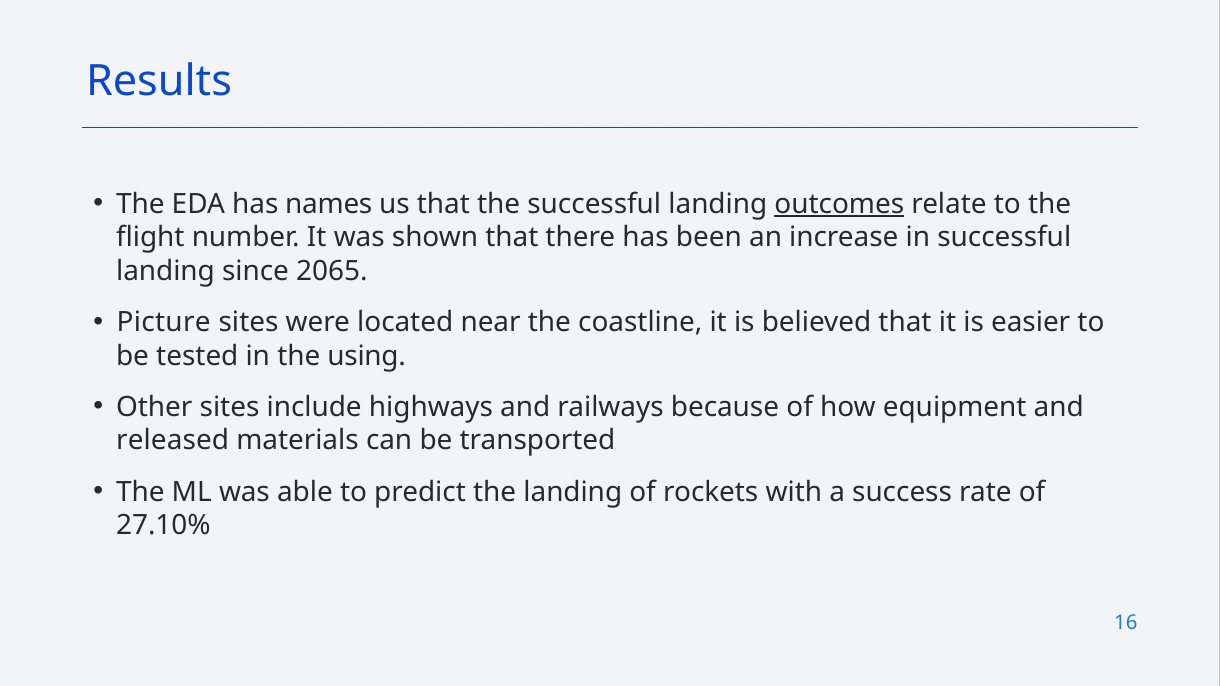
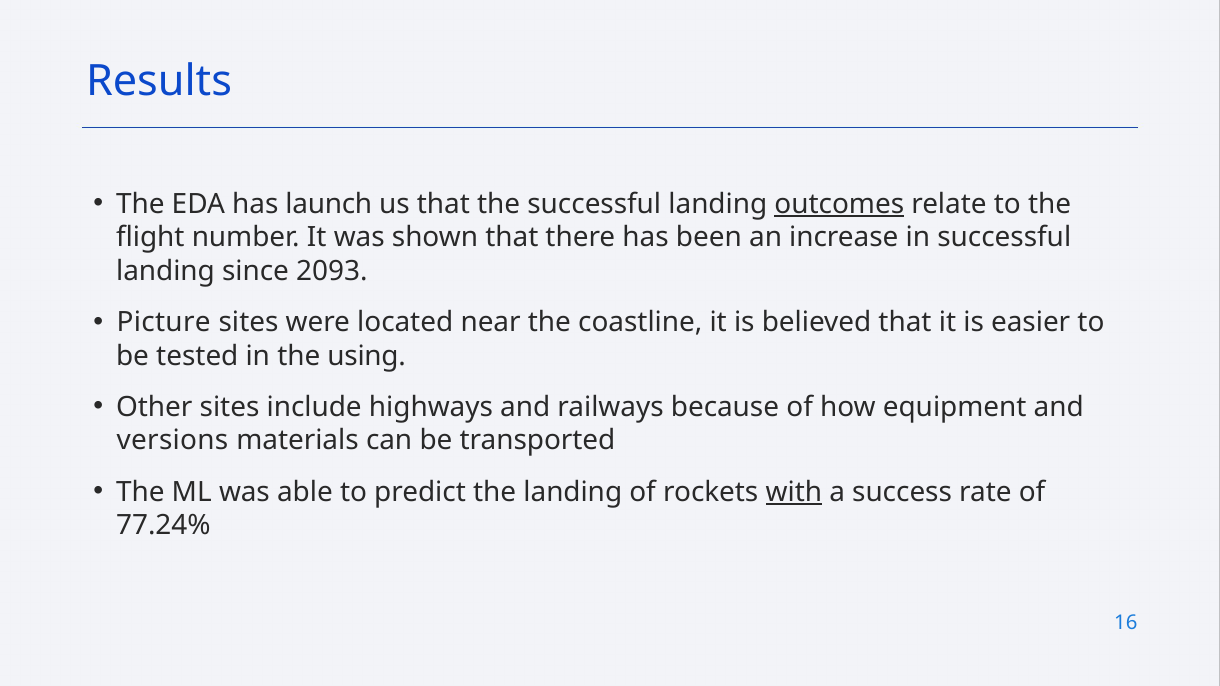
names: names -> launch
2065: 2065 -> 2093
released: released -> versions
with underline: none -> present
27.10%: 27.10% -> 77.24%
